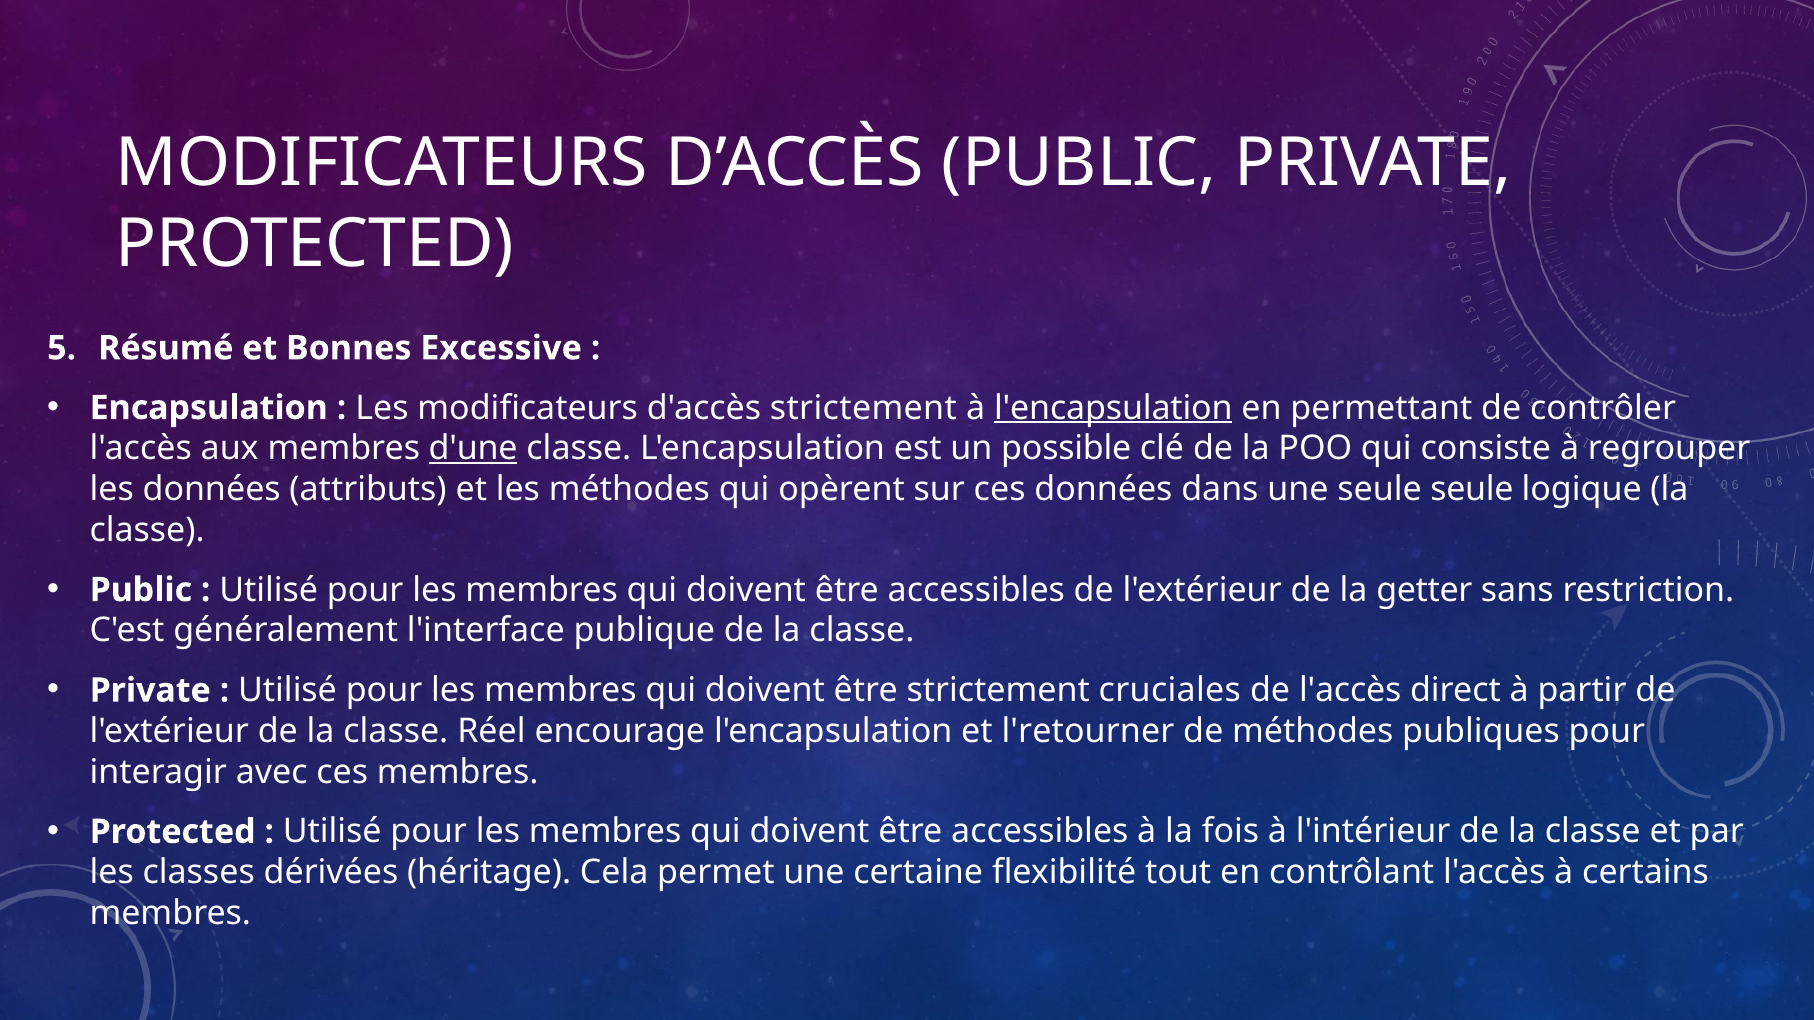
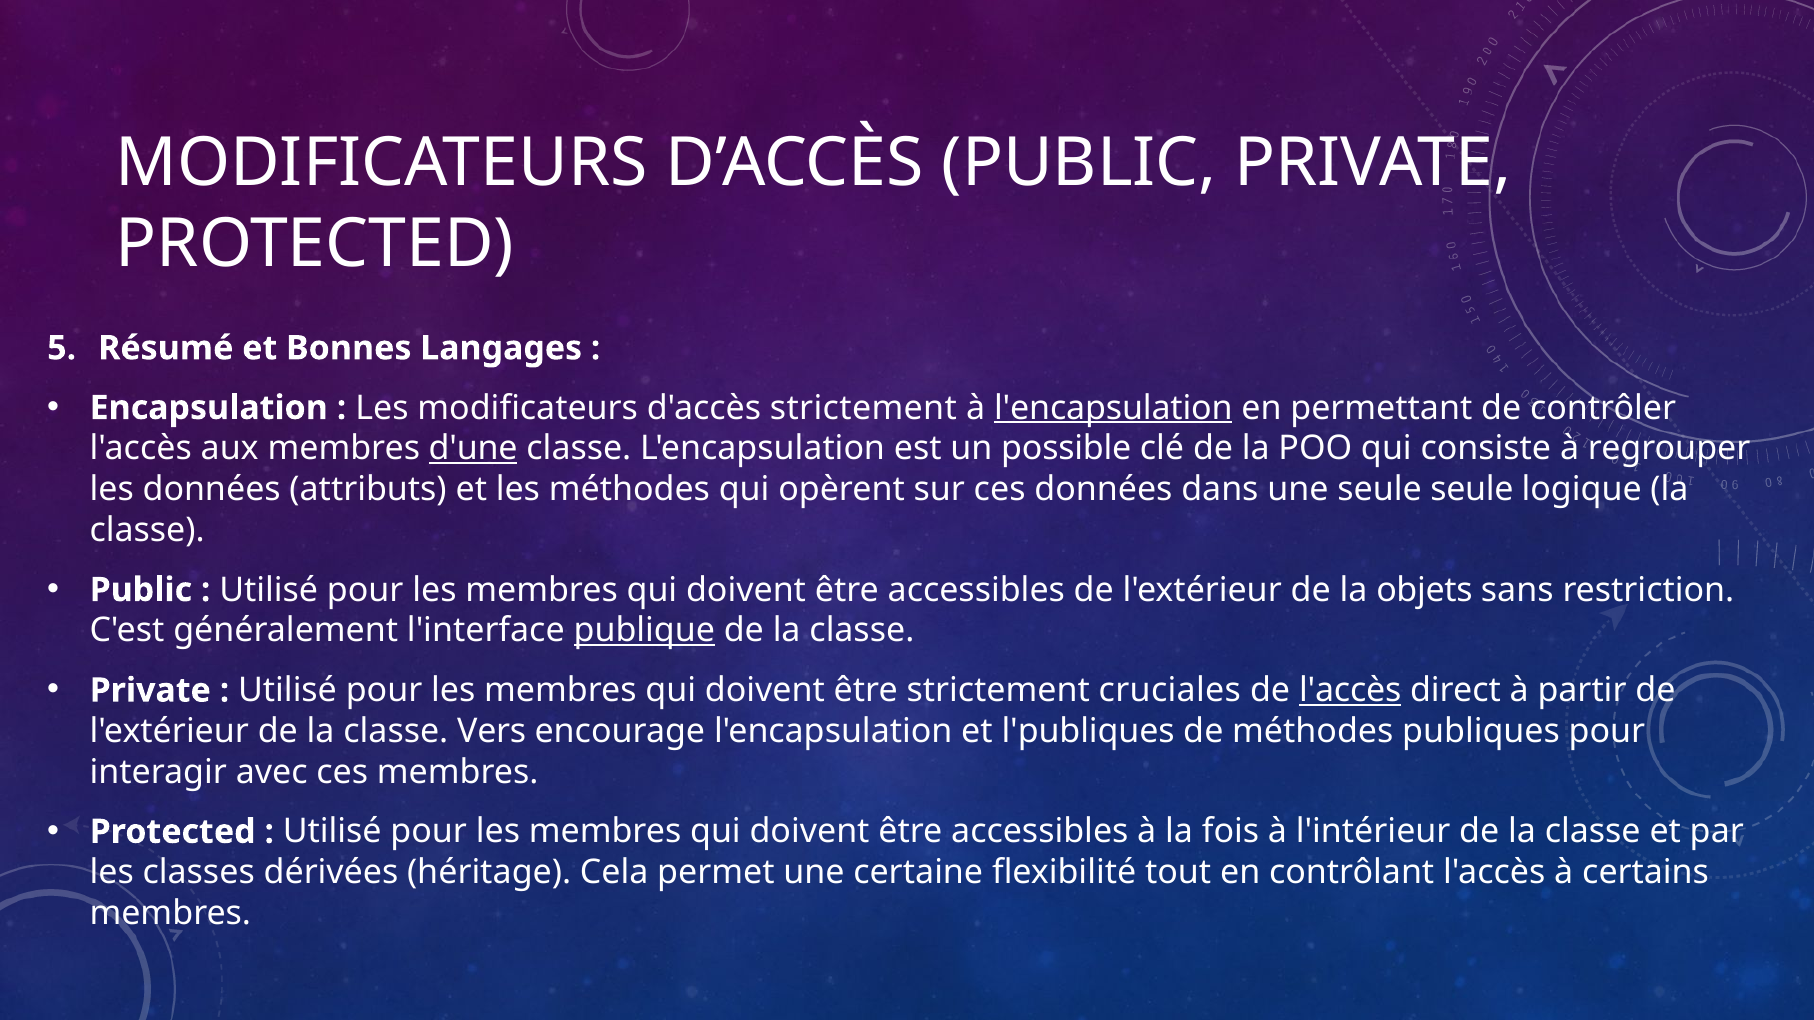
Excessive: Excessive -> Langages
getter: getter -> objets
publique underline: none -> present
l'accès at (1350, 691) underline: none -> present
Réel: Réel -> Vers
l'retourner: l'retourner -> l'publiques
